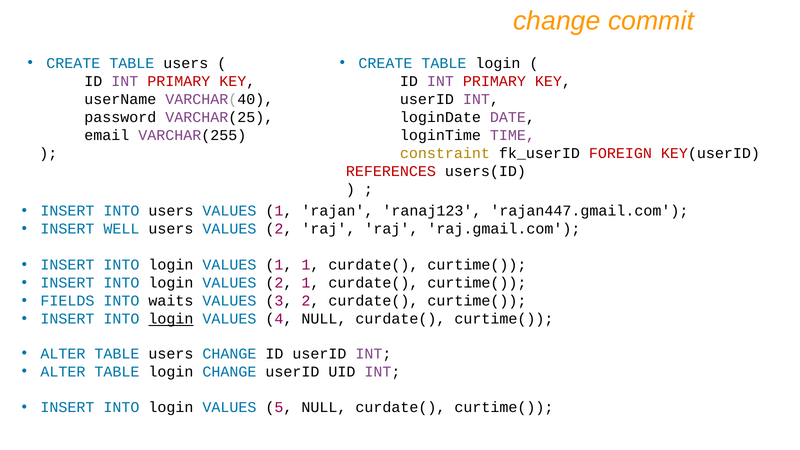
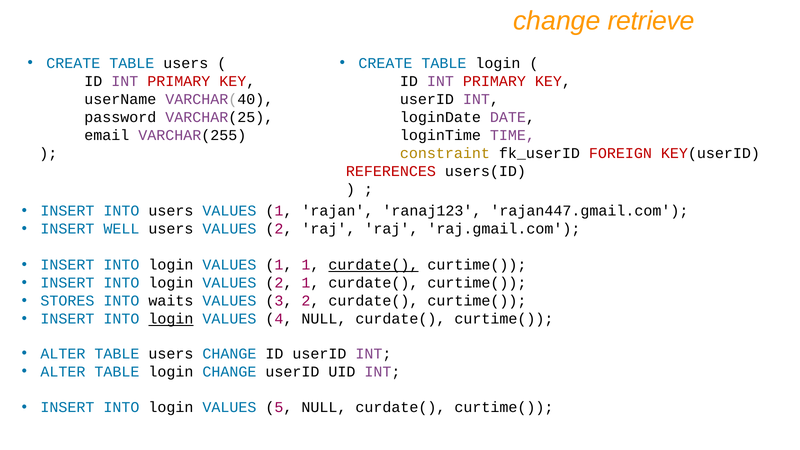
commit: commit -> retrieve
curdate( at (373, 265) underline: none -> present
FIELDS: FIELDS -> STORES
